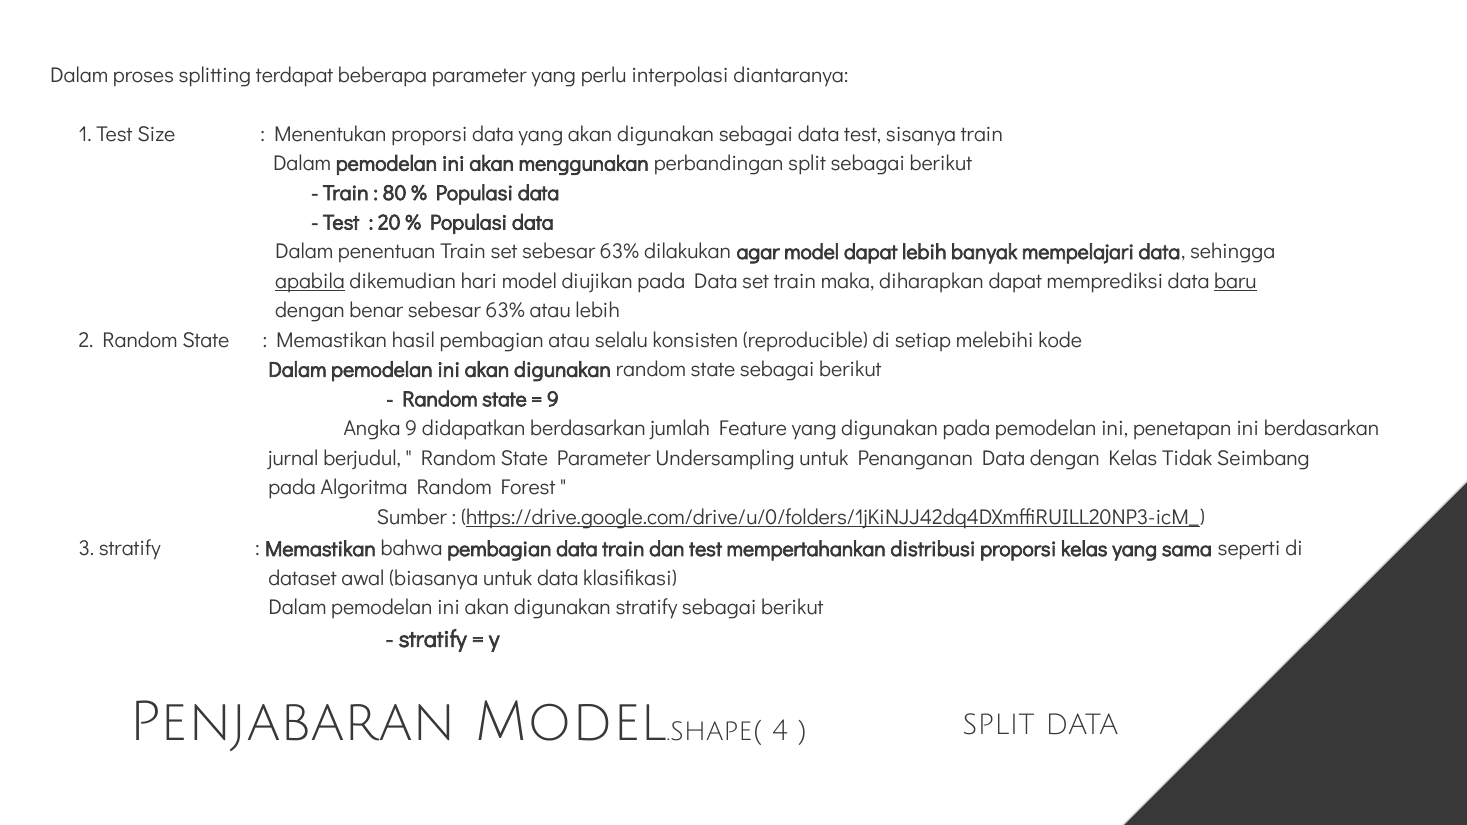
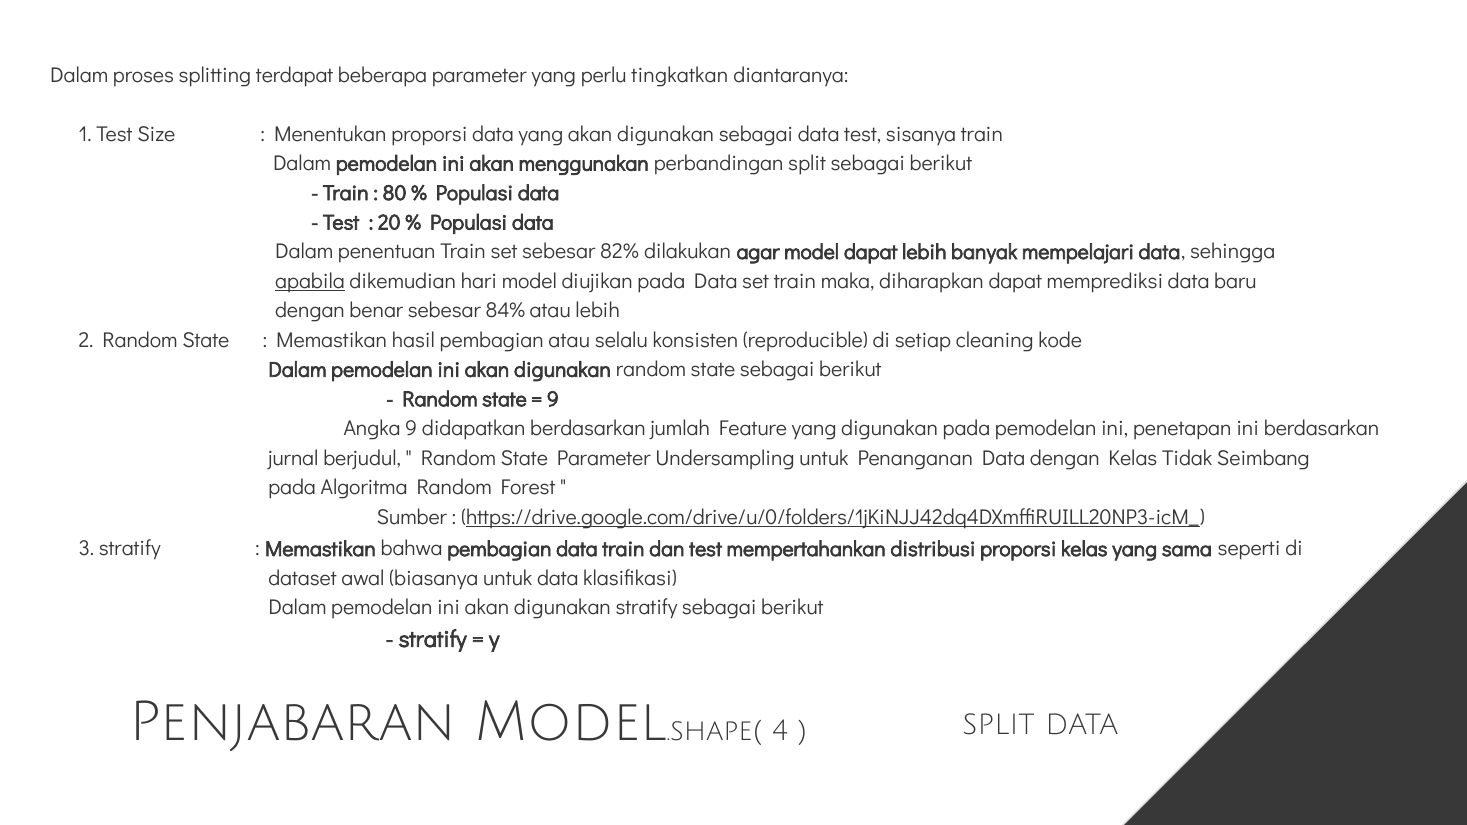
interpolasi: interpolasi -> tingkatkan
set sebesar 63%: 63% -> 82%
baru underline: present -> none
benar sebesar 63%: 63% -> 84%
melebihi: melebihi -> cleaning
